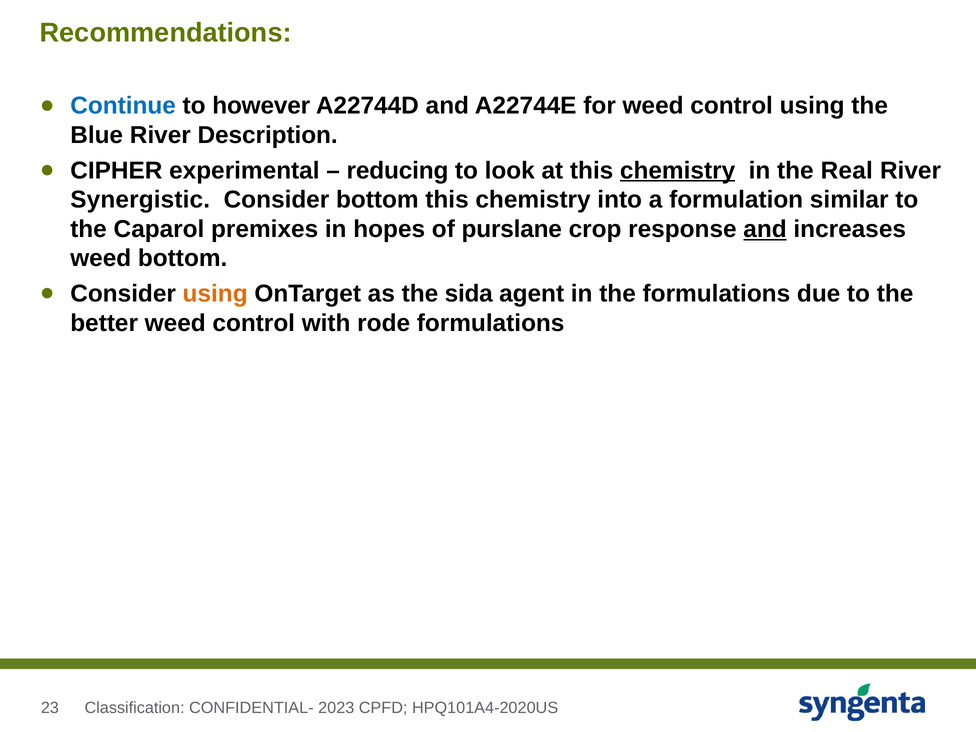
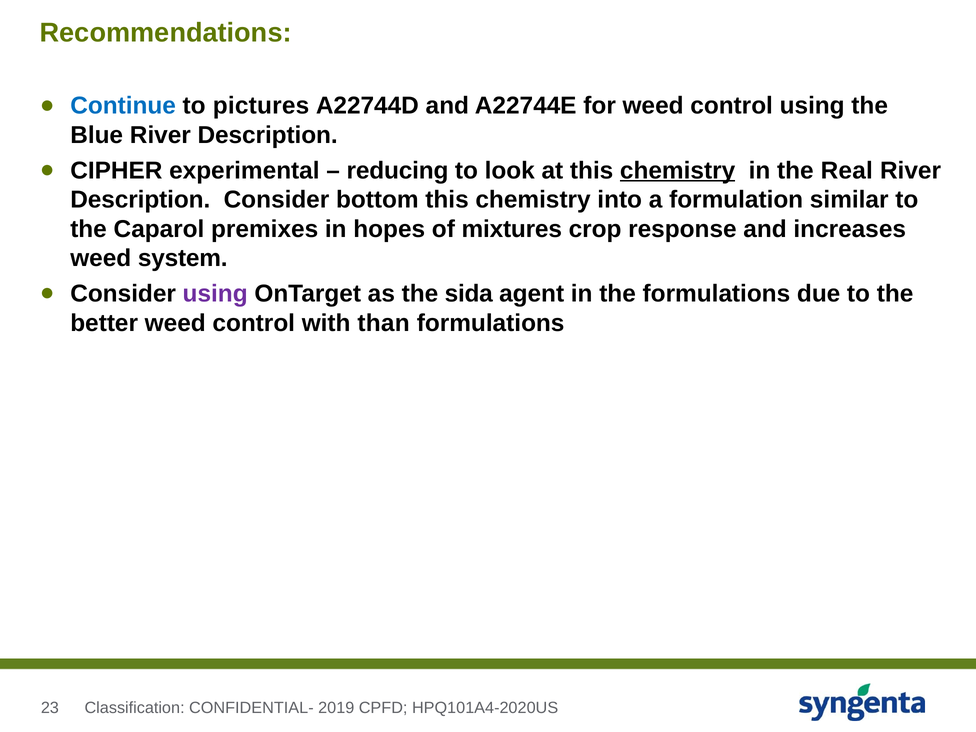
however: however -> pictures
Synergistic at (140, 200): Synergistic -> Description
purslane: purslane -> mixtures
and at (765, 229) underline: present -> none
weed bottom: bottom -> system
using at (215, 294) colour: orange -> purple
rode: rode -> than
2023: 2023 -> 2019
